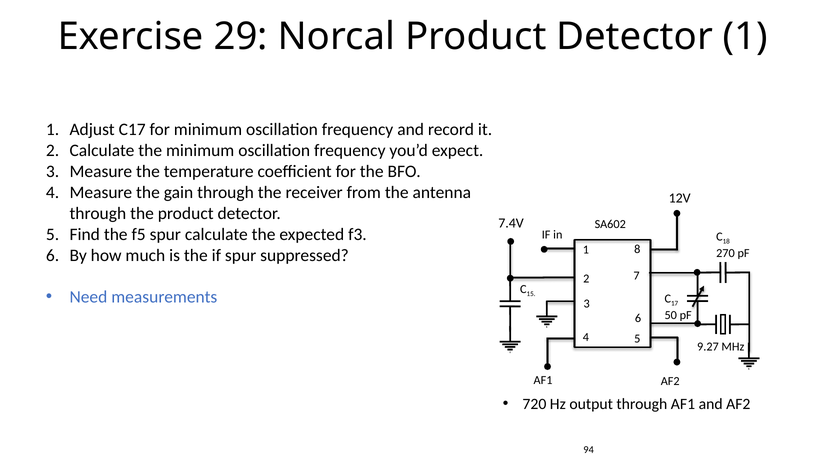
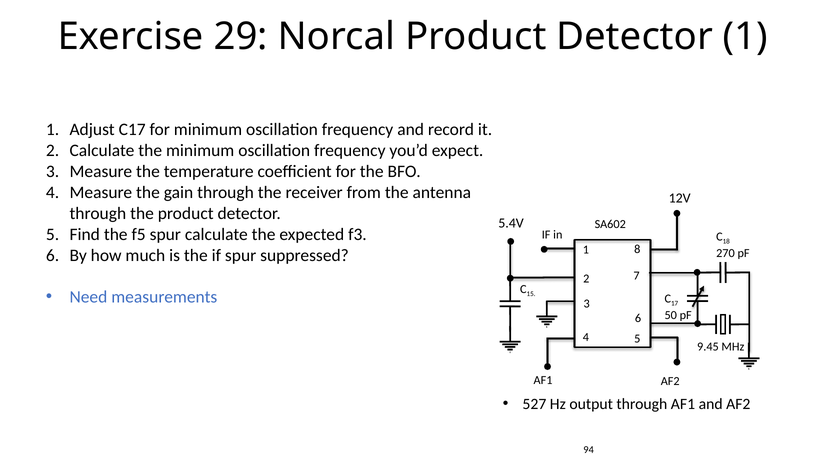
7.4V: 7.4V -> 5.4V
9.27: 9.27 -> 9.45
720: 720 -> 527
